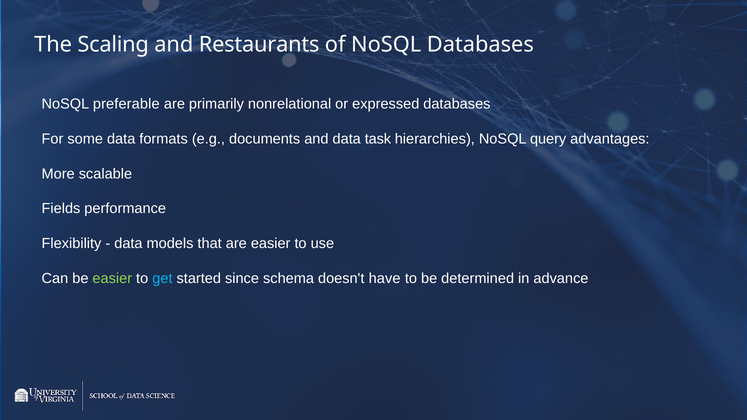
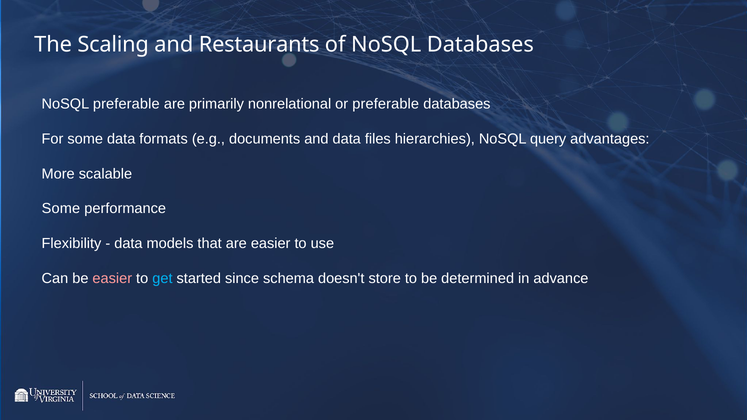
or expressed: expressed -> preferable
task: task -> files
Fields at (61, 209): Fields -> Some
easier at (112, 279) colour: light green -> pink
have: have -> store
